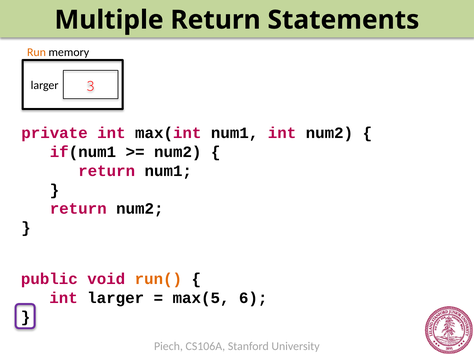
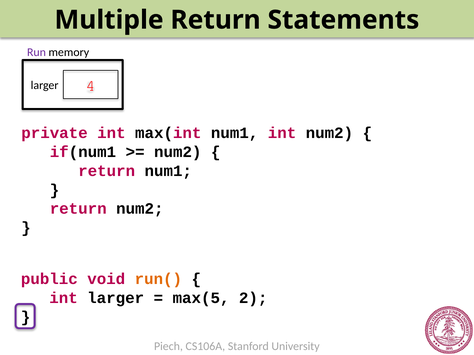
Run colour: orange -> purple
3: 3 -> 4
6: 6 -> 2
